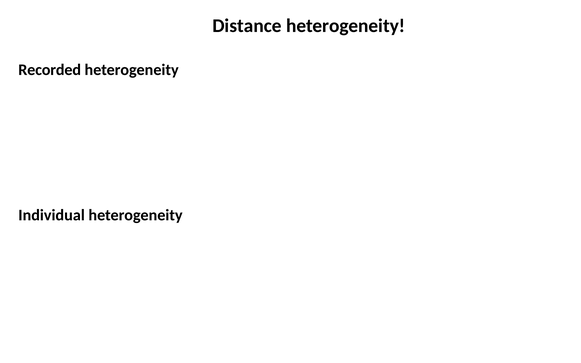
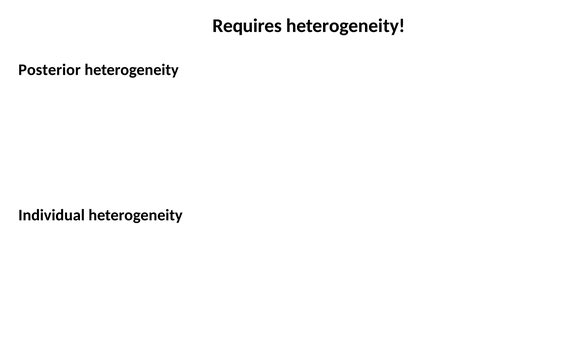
Distance: Distance -> Requires
Recorded: Recorded -> Posterior
